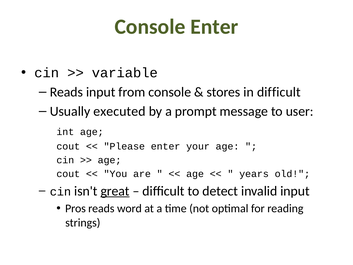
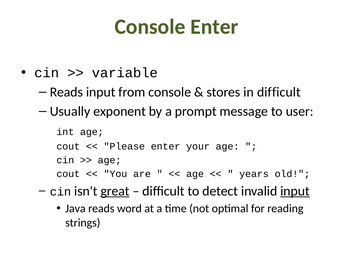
executed: executed -> exponent
input at (295, 191) underline: none -> present
Pros: Pros -> Java
